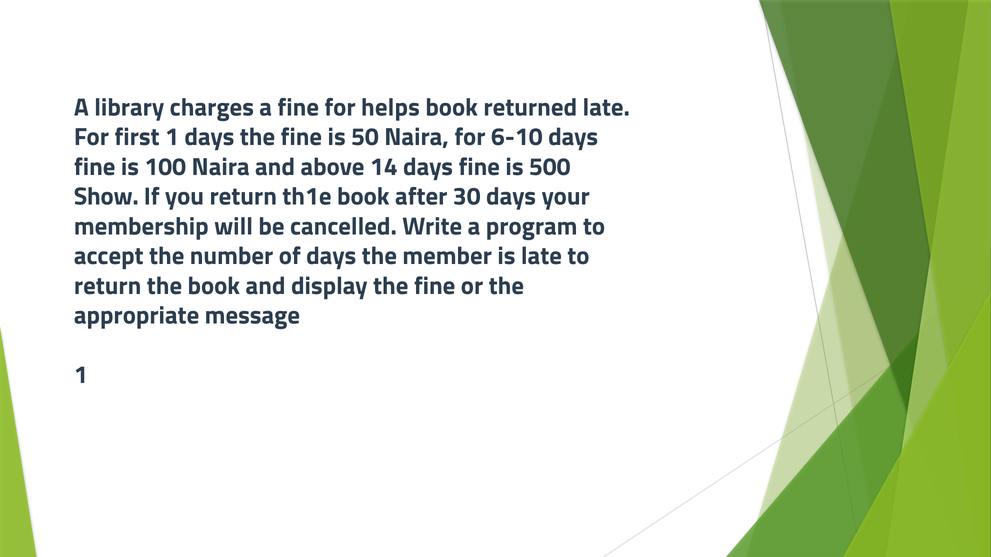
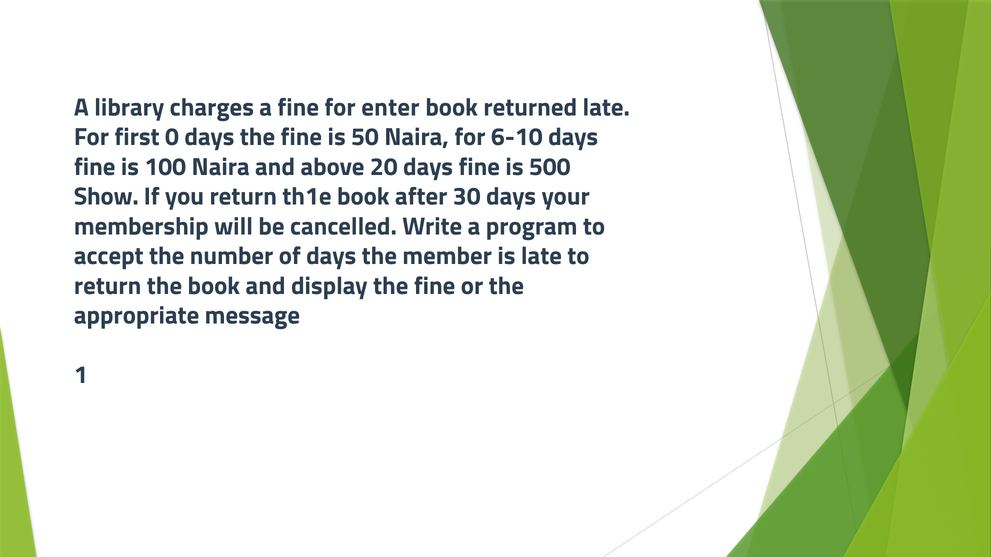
helps: helps -> enter
first 1: 1 -> 0
14: 14 -> 20
